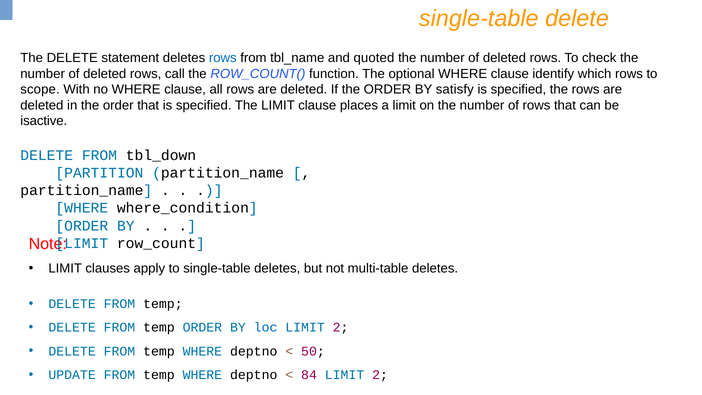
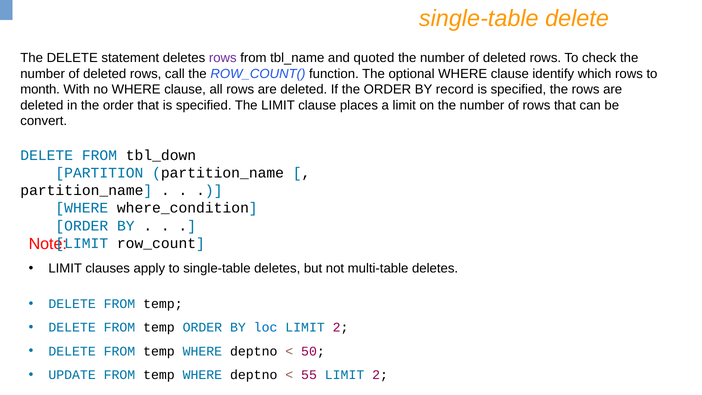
rows at (223, 58) colour: blue -> purple
scope: scope -> month
satisfy: satisfy -> record
isactive: isactive -> convert
84: 84 -> 55
